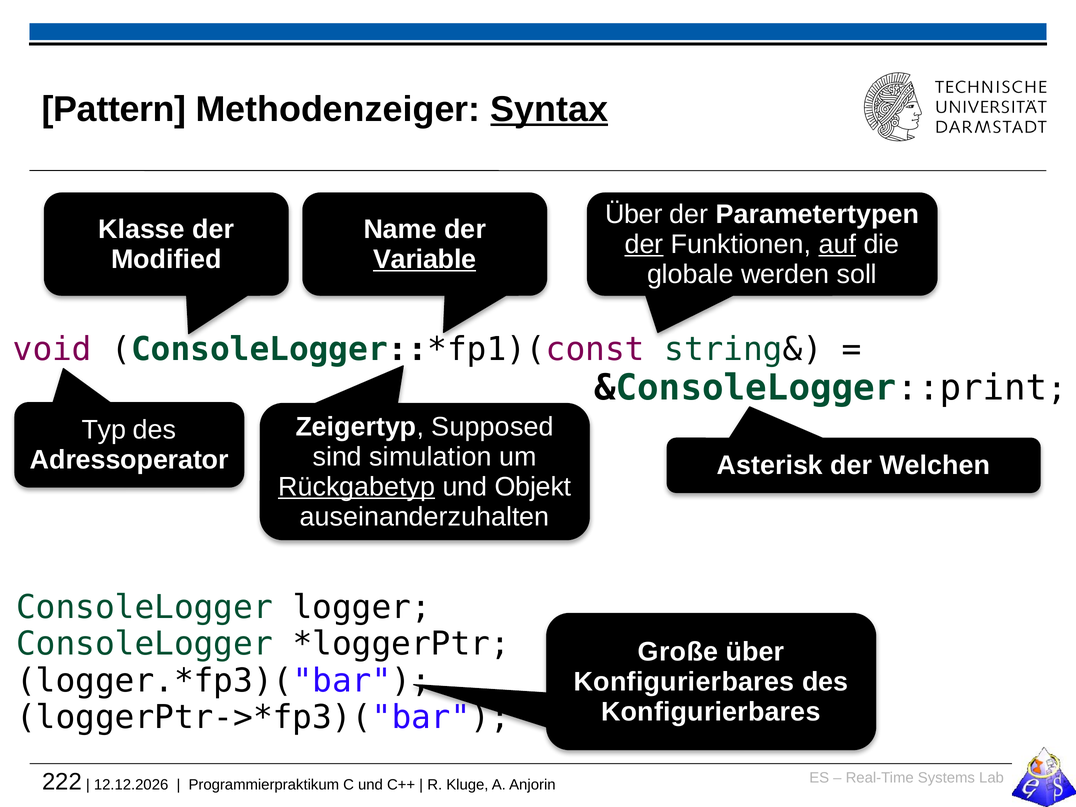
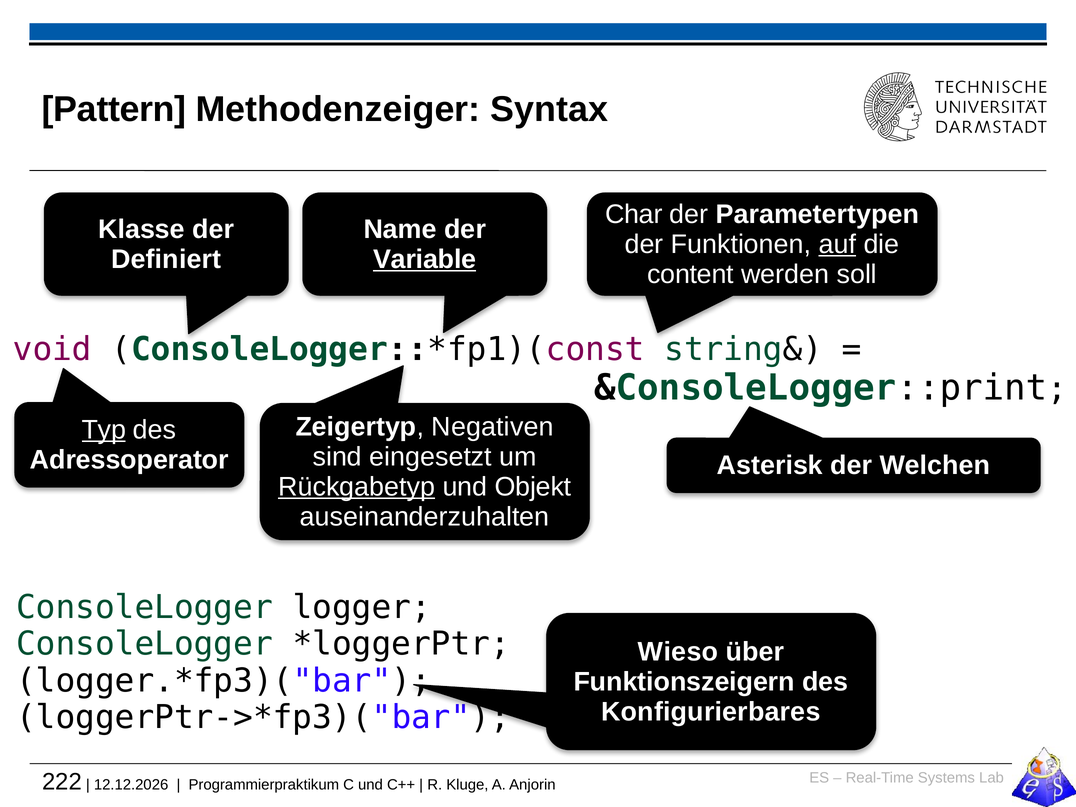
Syntax underline: present -> none
Über at (634, 214): Über -> Char
der at (644, 244) underline: present -> none
Modified: Modified -> Definiert
globale: globale -> content
Supposed: Supposed -> Negativen
Typ underline: none -> present
simulation: simulation -> eingesetzt
Große: Große -> Wieso
Konfigurierbares at (684, 682): Konfigurierbares -> Funktionszeigern
